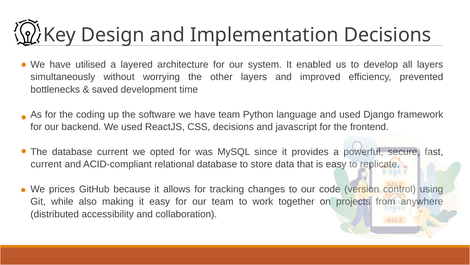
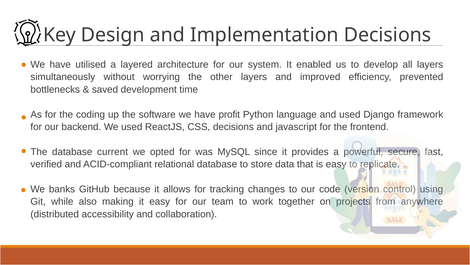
have team: team -> profit
current at (46, 164): current -> verified
prices: prices -> banks
